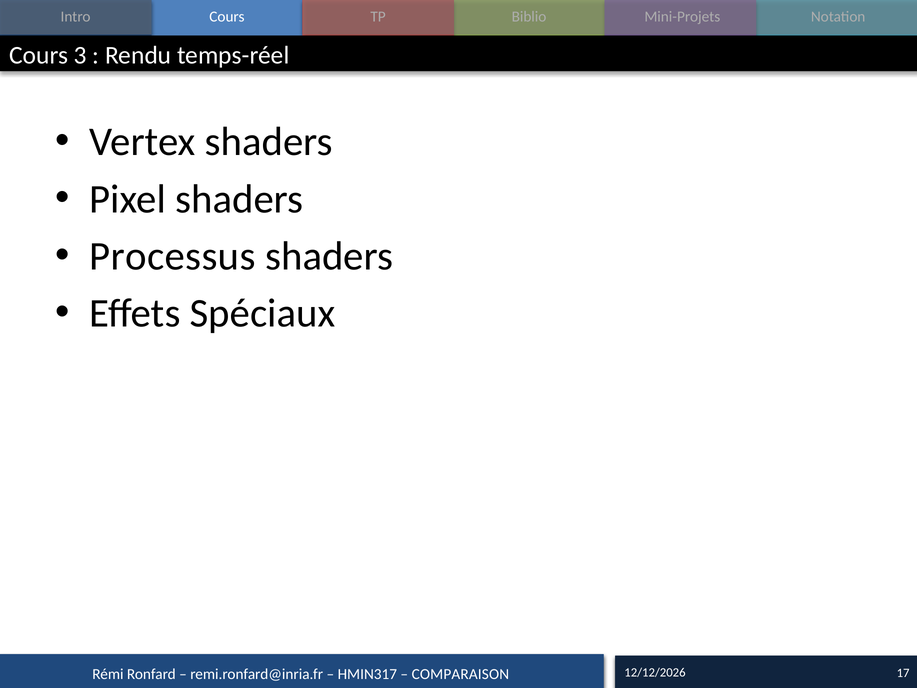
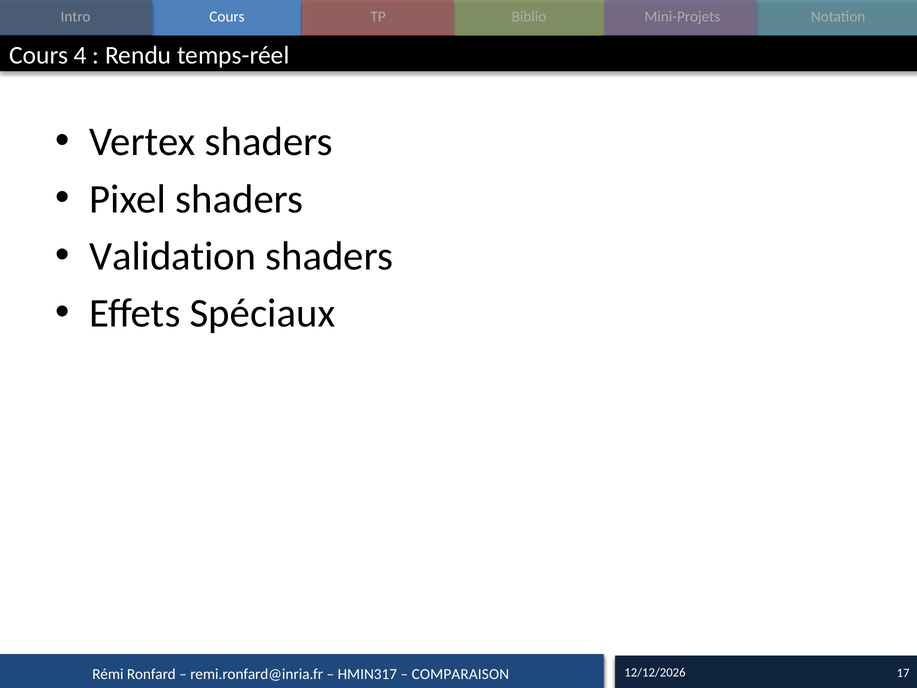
3: 3 -> 4
Processus: Processus -> Validation
